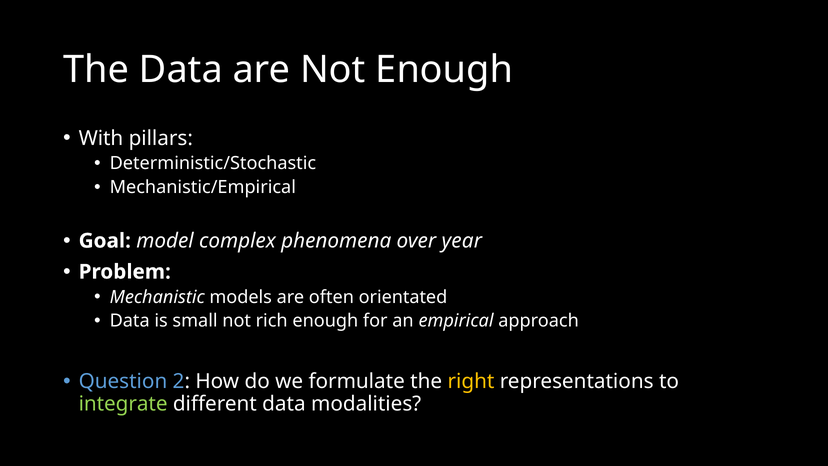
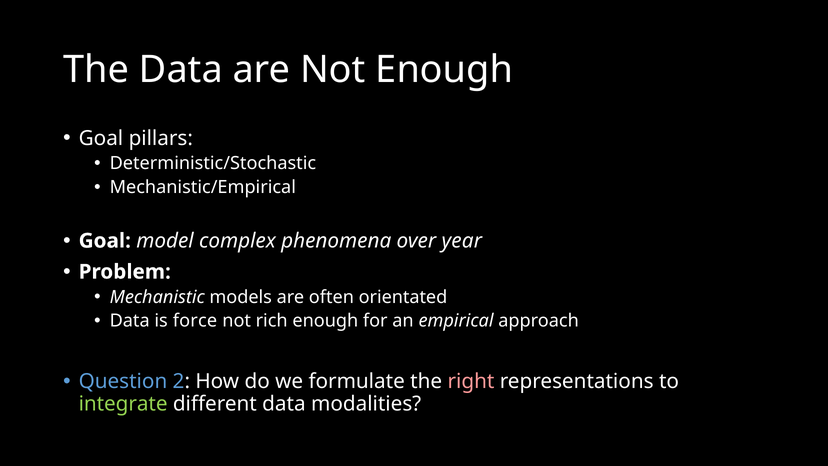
With at (101, 138): With -> Goal
small: small -> force
right colour: yellow -> pink
